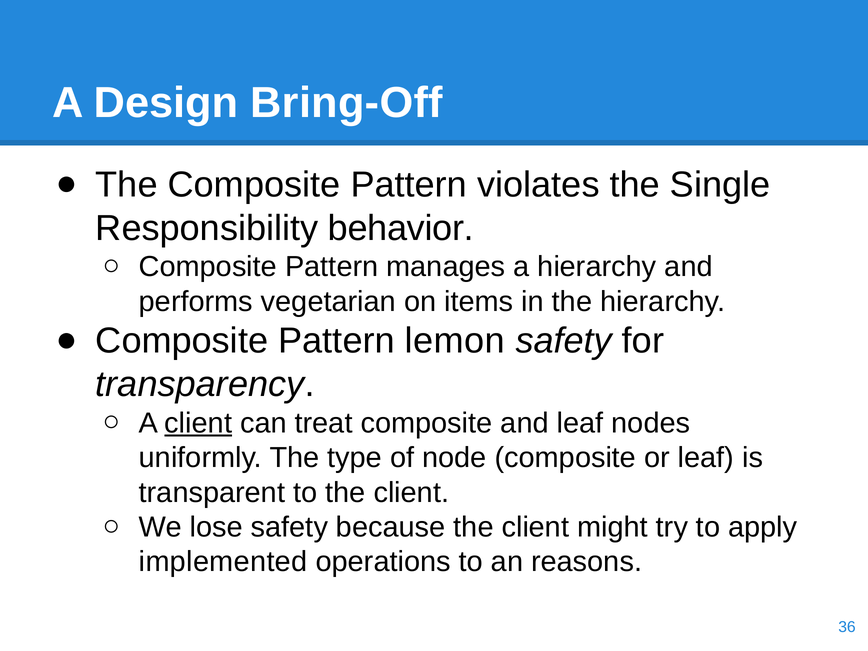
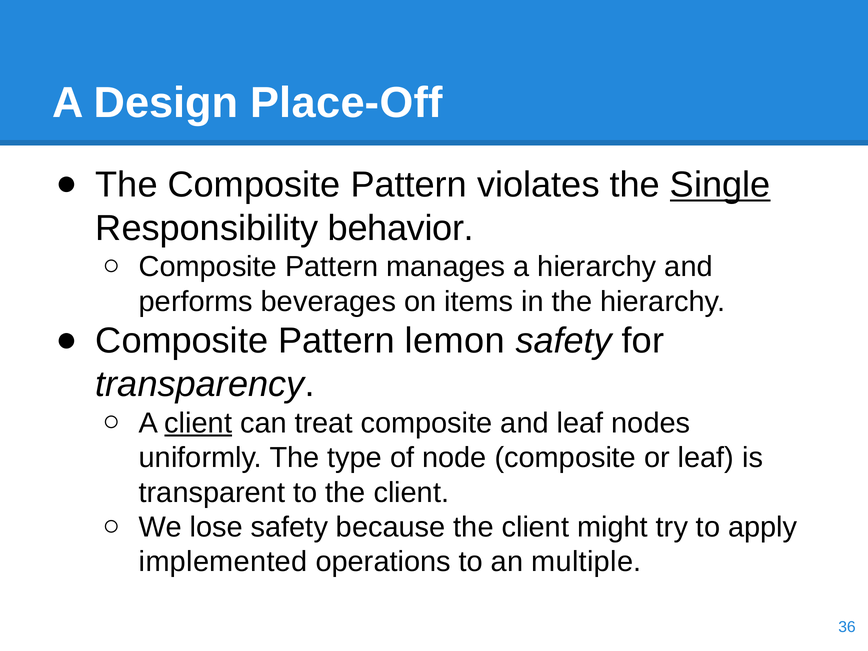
Bring-Off: Bring-Off -> Place-Off
Single underline: none -> present
vegetarian: vegetarian -> beverages
reasons: reasons -> multiple
